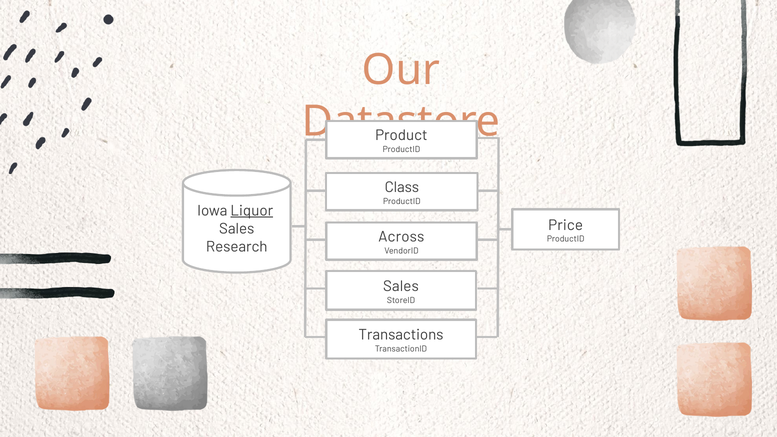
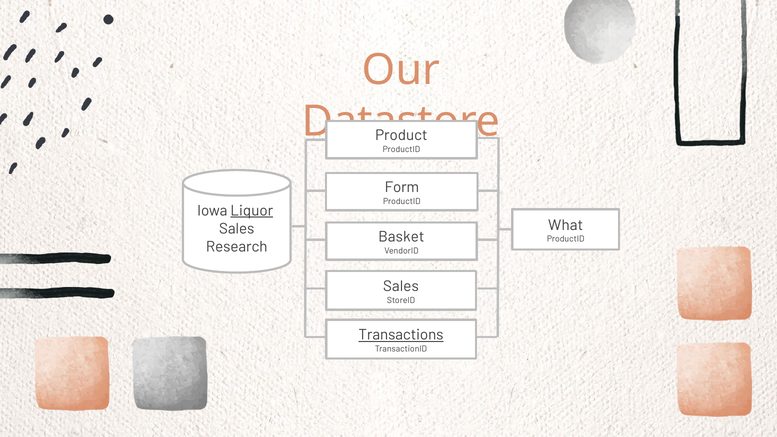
Class: Class -> Form
Price: Price -> What
Across: Across -> Basket
Transactions underline: none -> present
